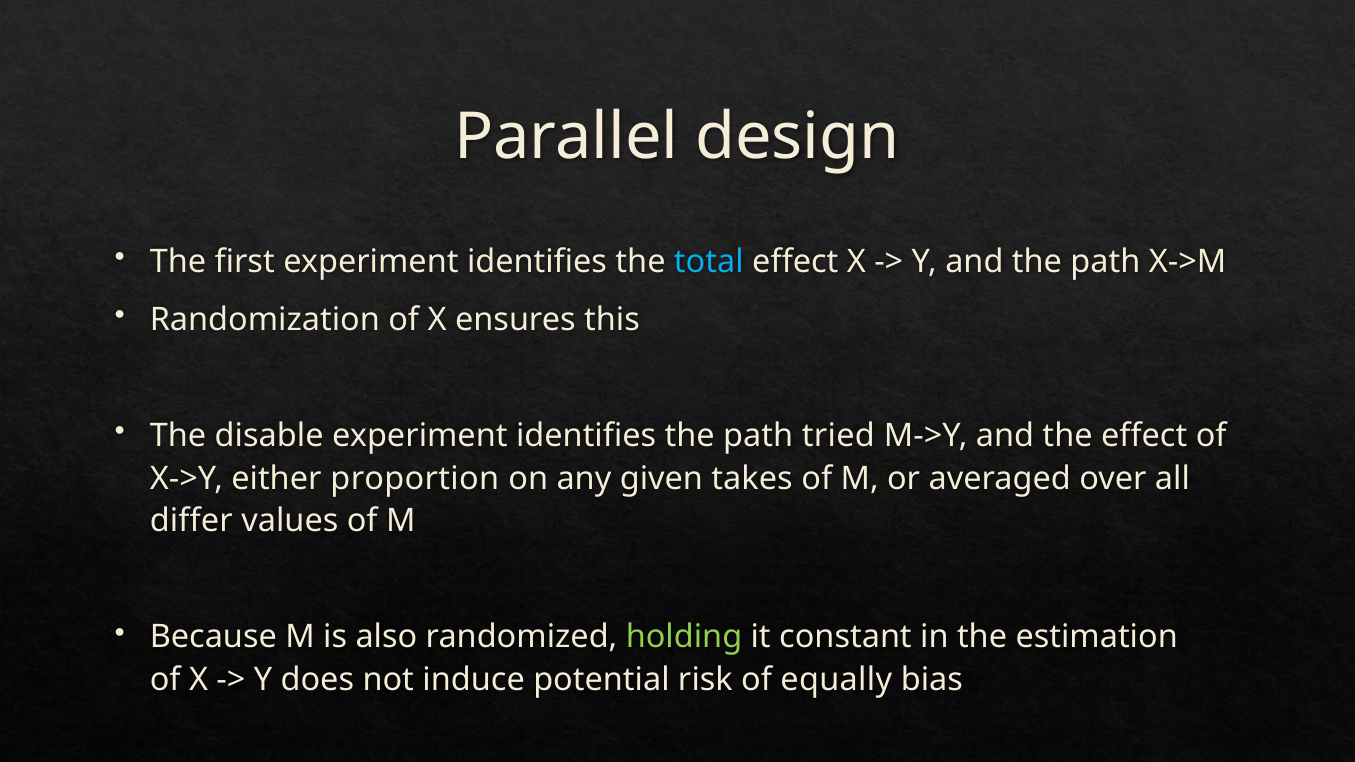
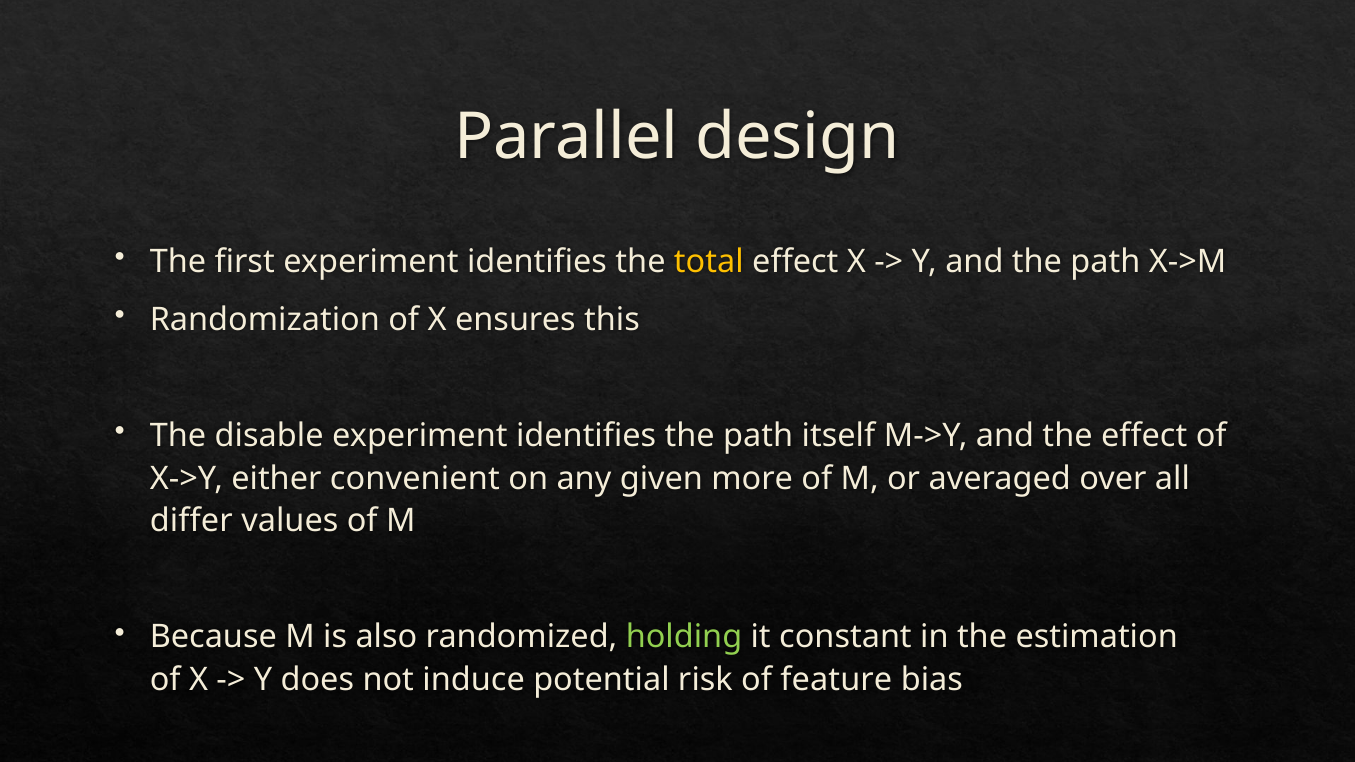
total colour: light blue -> yellow
tried: tried -> itself
proportion: proportion -> convenient
takes: takes -> more
equally: equally -> feature
